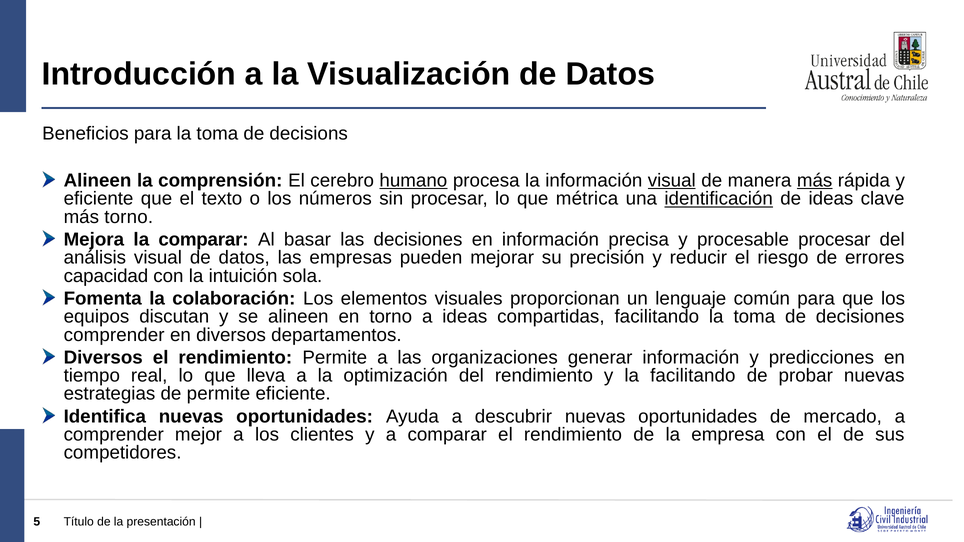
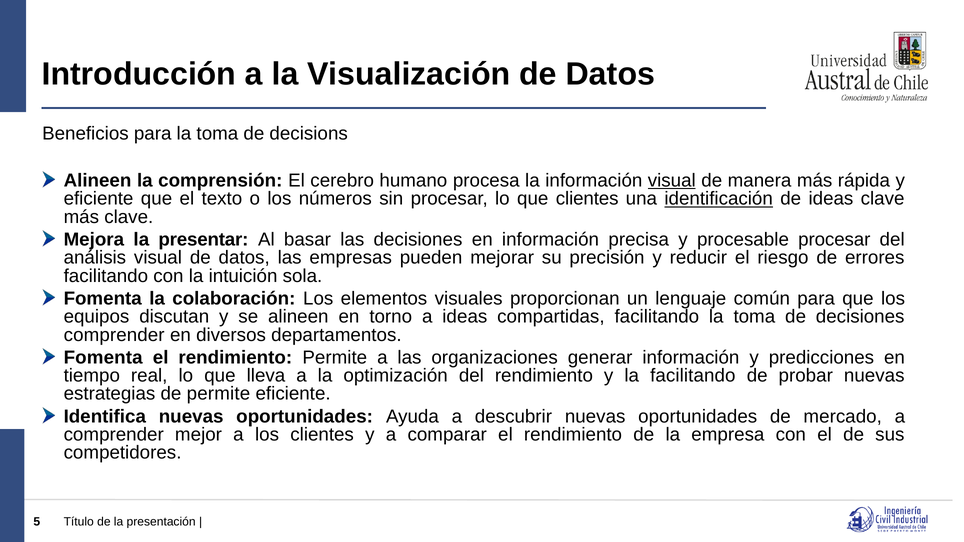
humano underline: present -> none
más at (815, 181) underline: present -> none
que métrica: métrica -> clientes
más torno: torno -> clave
la comparar: comparar -> presentar
capacidad at (106, 276): capacidad -> facilitando
Diversos at (103, 358): Diversos -> Fomenta
